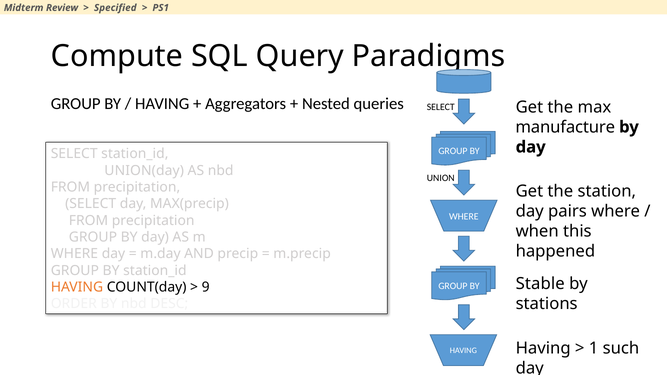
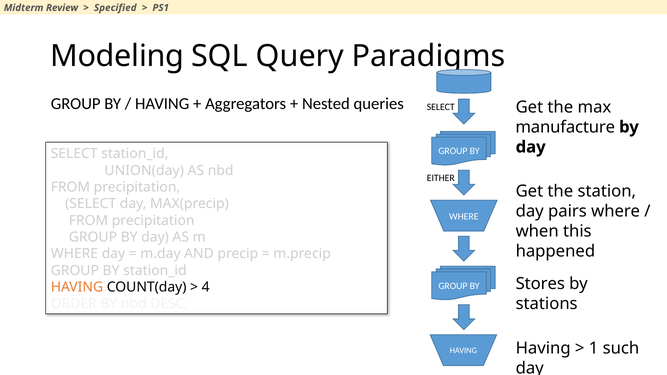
Compute: Compute -> Modeling
UNION: UNION -> EITHER
Stable: Stable -> Stores
9: 9 -> 4
